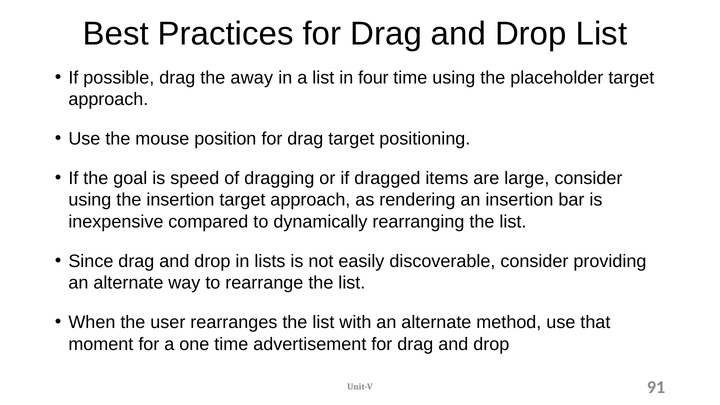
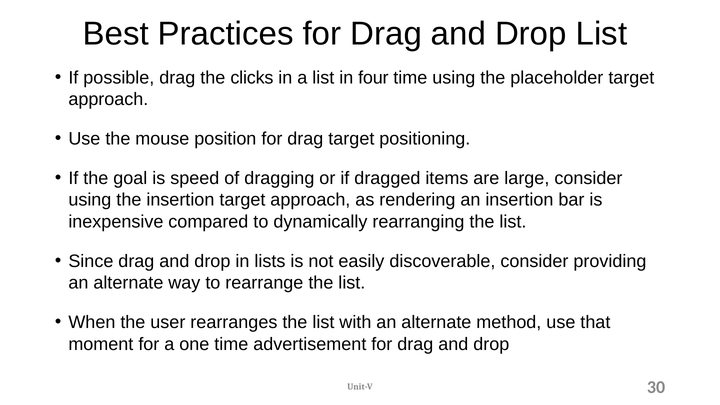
away: away -> clicks
91: 91 -> 30
